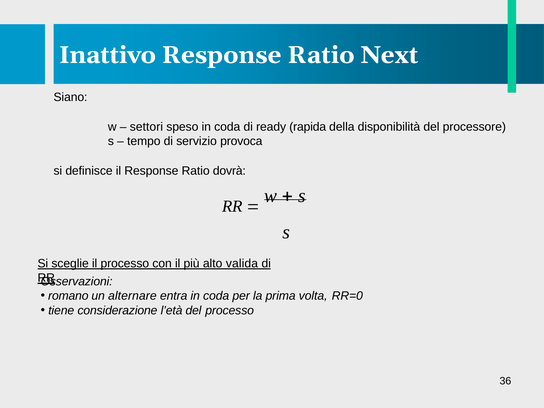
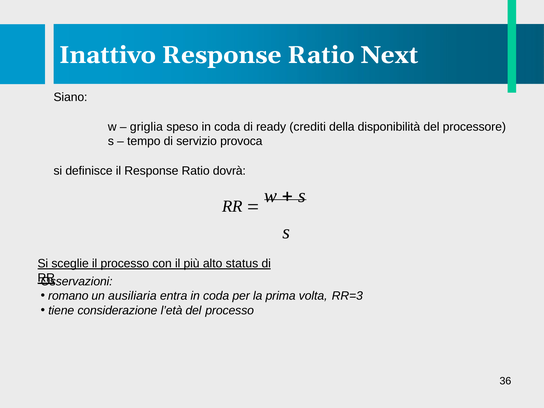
settori: settori -> griglia
rapida: rapida -> crediti
valida: valida -> status
alternare: alternare -> ausiliaria
RR=0: RR=0 -> RR=3
